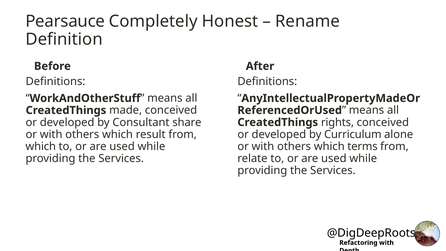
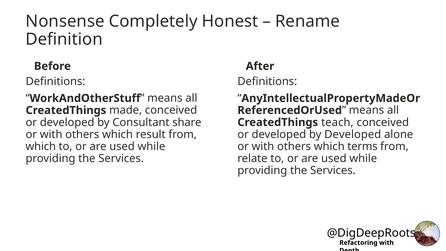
Pearsauce: Pearsauce -> Nonsense
rights: rights -> teach
by Curriculum: Curriculum -> Developed
